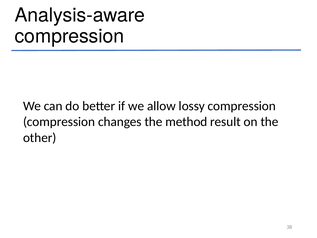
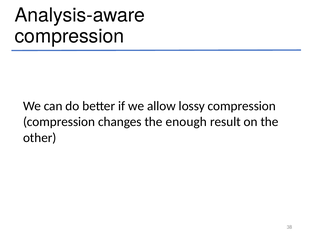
method: method -> enough
